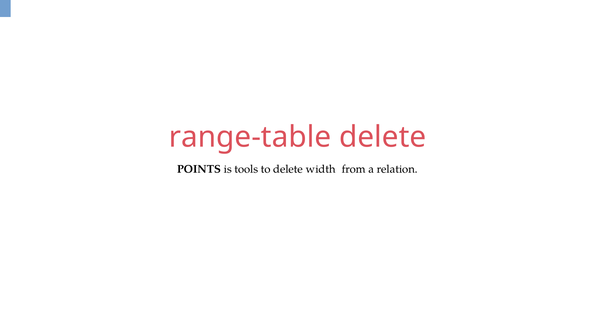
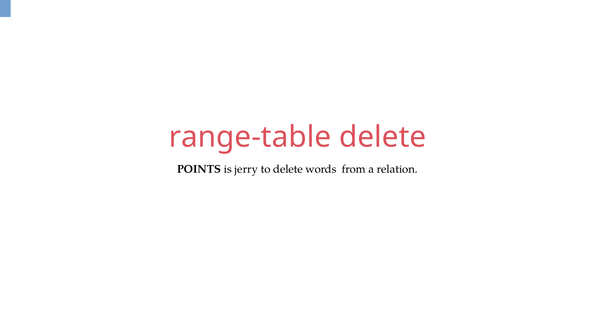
tools: tools -> jerry
width: width -> words
